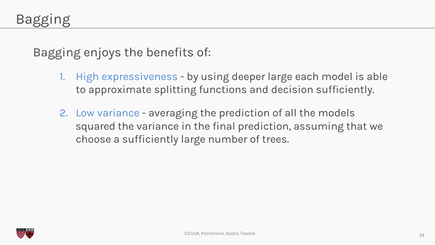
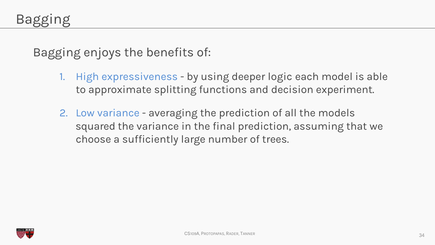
deeper large: large -> logic
decision sufficiently: sufficiently -> experiment
